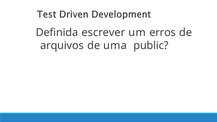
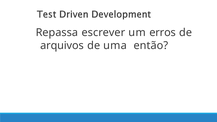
Definida: Definida -> Repassa
public: public -> então
